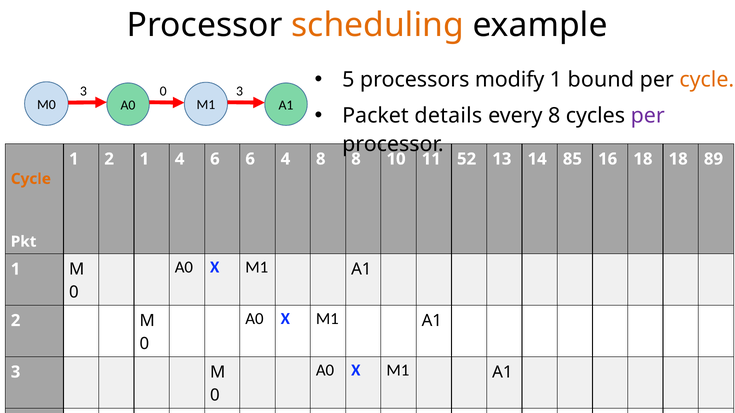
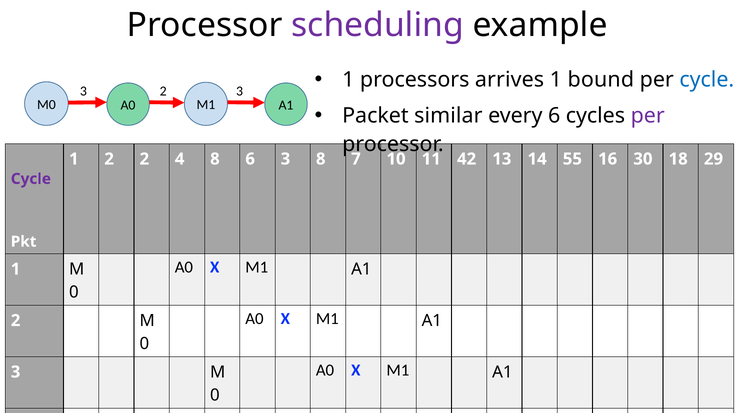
scheduling colour: orange -> purple
5 at (348, 80): 5 -> 1
modify: modify -> arrives
cycle at (707, 80) colour: orange -> blue
3 0: 0 -> 2
details: details -> similar
every 8: 8 -> 6
2 1: 1 -> 2
4 6: 6 -> 8
6 4: 4 -> 3
8 8: 8 -> 7
52: 52 -> 42
85: 85 -> 55
16 18: 18 -> 30
89: 89 -> 29
Cycle at (31, 179) colour: orange -> purple
